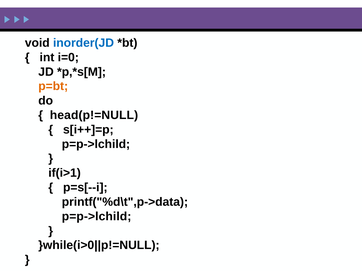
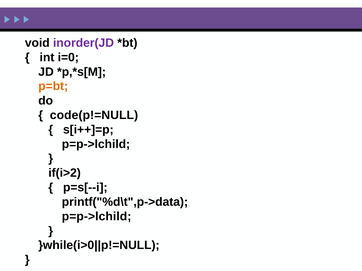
inorder(JD colour: blue -> purple
head(p!=NULL: head(p!=NULL -> code(p!=NULL
if(i>1: if(i>1 -> if(i>2
